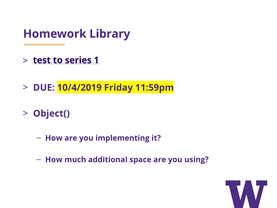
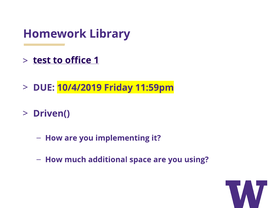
series: series -> office
Object(: Object( -> Driven(
